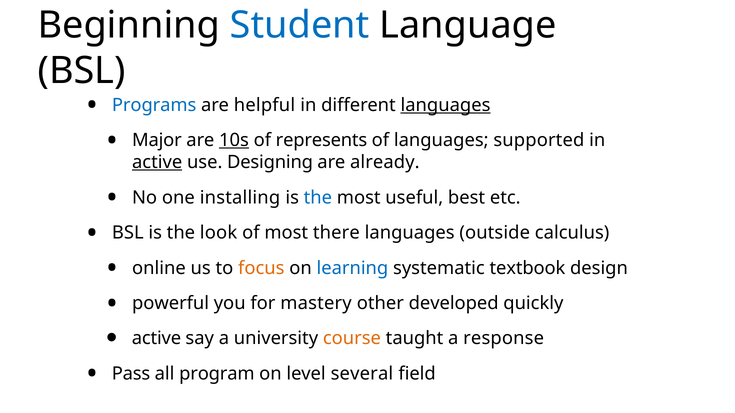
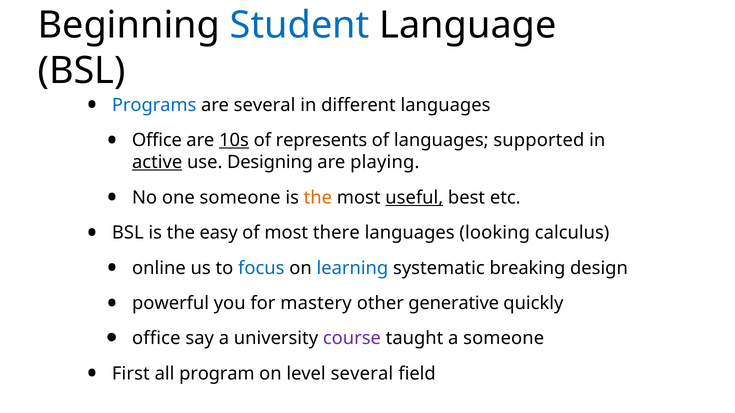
are helpful: helpful -> several
languages at (445, 105) underline: present -> none
Major at (157, 140): Major -> Office
already: already -> playing
one installing: installing -> someone
the at (318, 198) colour: blue -> orange
useful underline: none -> present
look: look -> easy
outside: outside -> looking
focus colour: orange -> blue
textbook: textbook -> breaking
developed: developed -> generative
active at (156, 339): active -> office
course colour: orange -> purple
a response: response -> someone
Pass: Pass -> First
